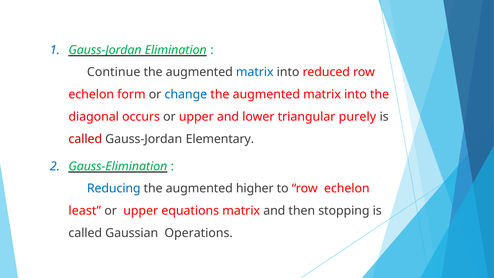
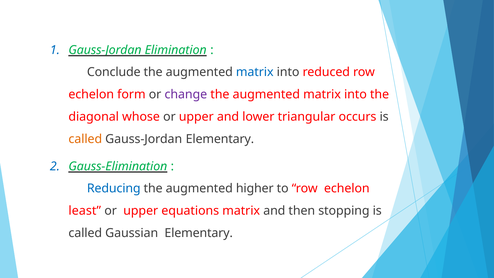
Continue: Continue -> Conclude
change colour: blue -> purple
occurs: occurs -> whose
purely: purely -> occurs
called at (85, 139) colour: red -> orange
Gaussian Operations: Operations -> Elementary
